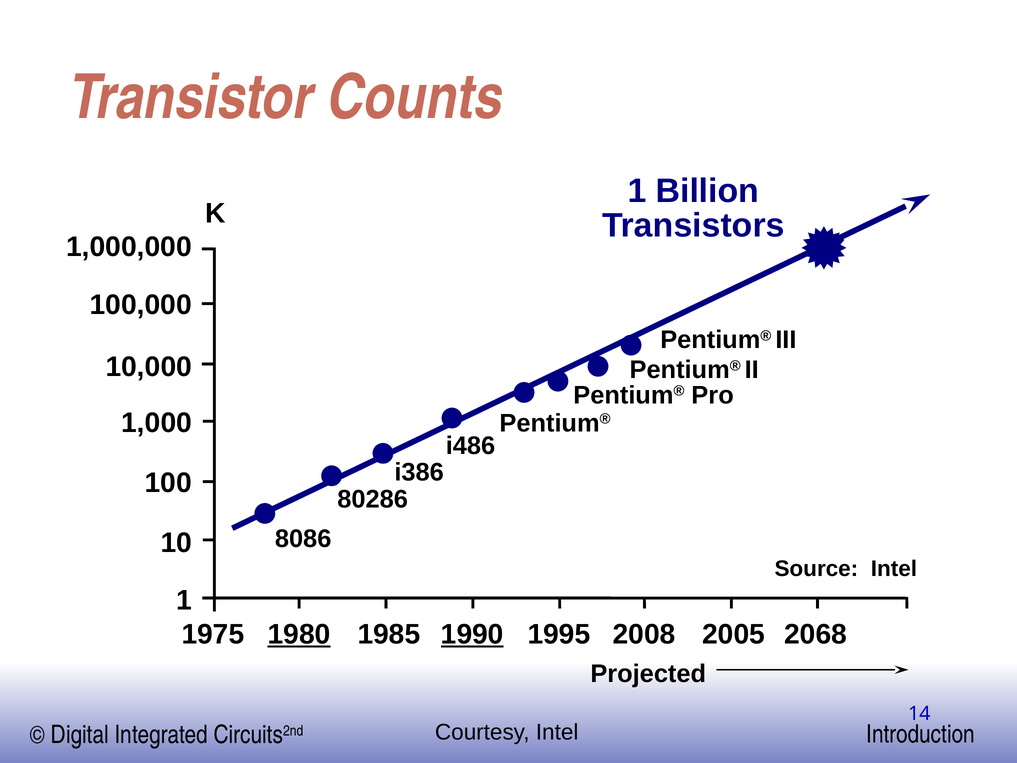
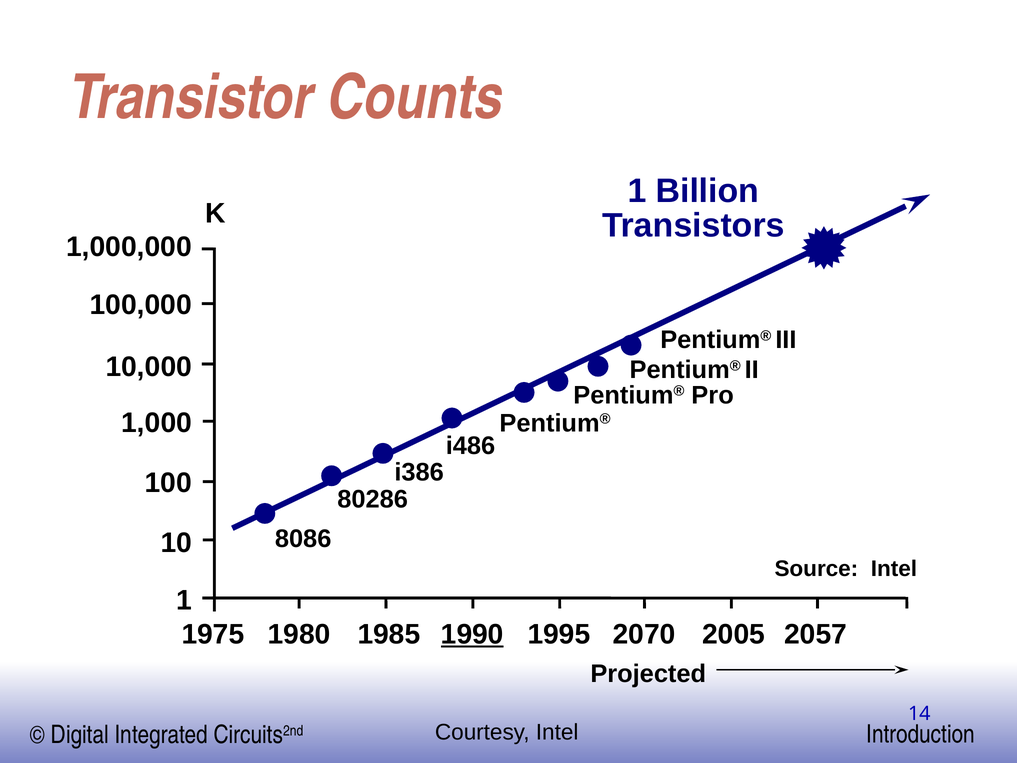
1980 underline: present -> none
2008: 2008 -> 2070
2068: 2068 -> 2057
